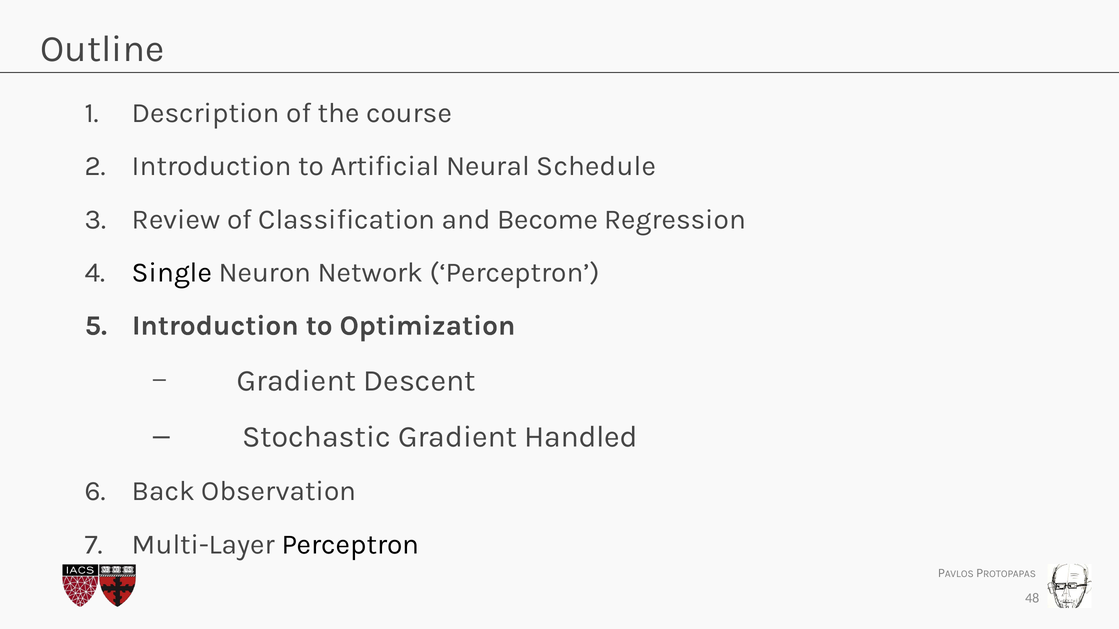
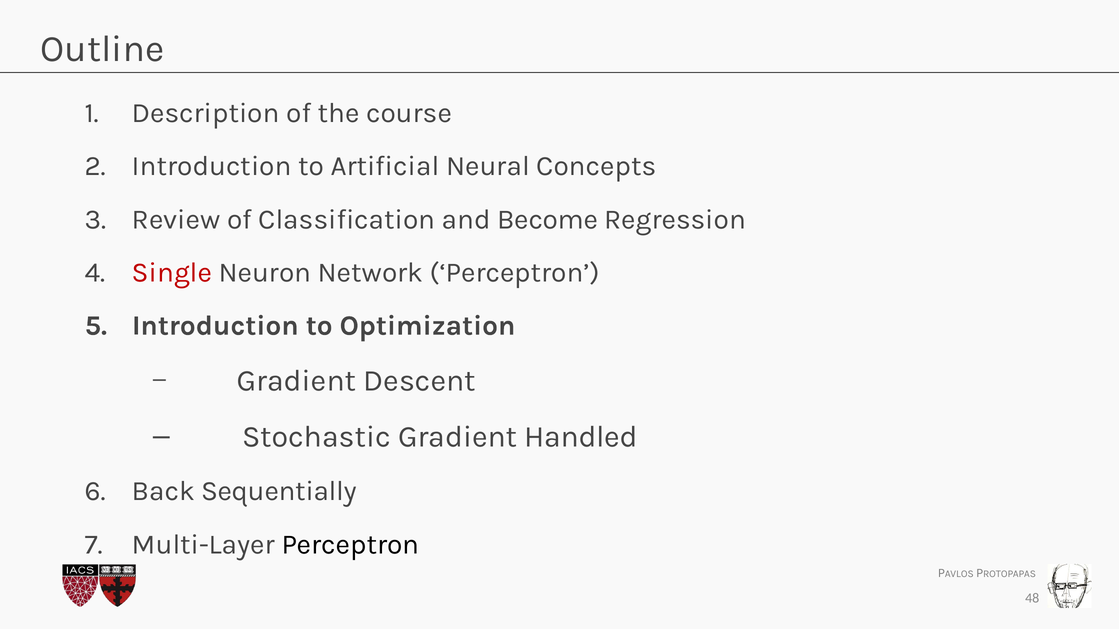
Schedule: Schedule -> Concepts
Single colour: black -> red
Observation: Observation -> Sequentially
